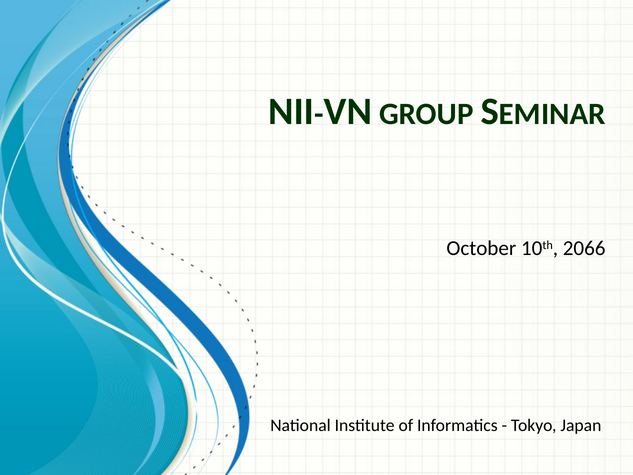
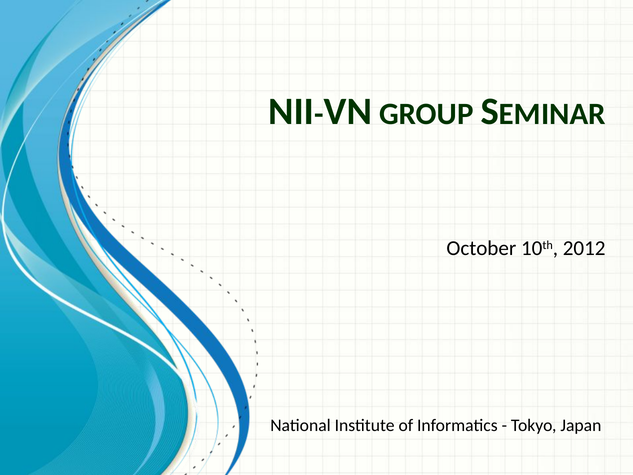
2066: 2066 -> 2012
